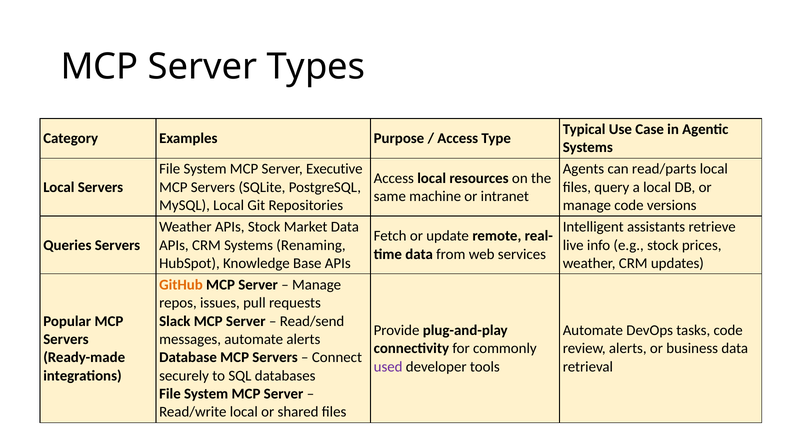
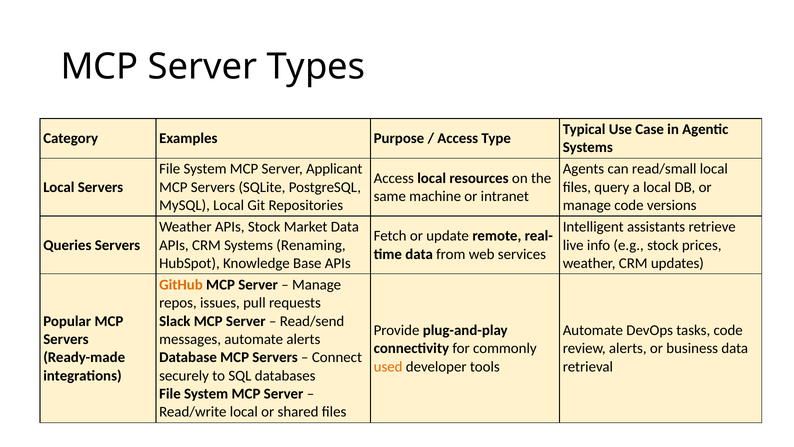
Executive: Executive -> Applicant
read/parts: read/parts -> read/small
used colour: purple -> orange
